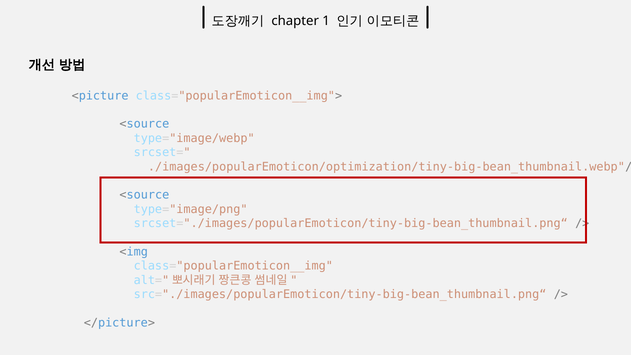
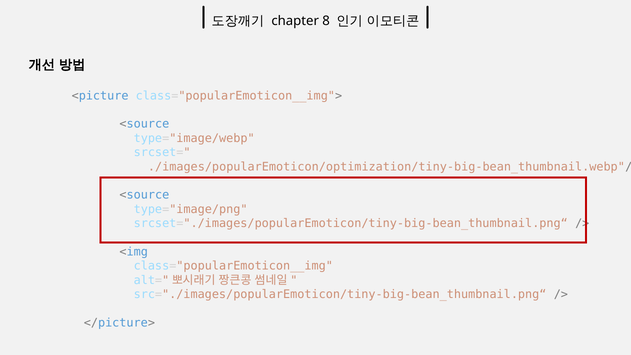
1: 1 -> 8
